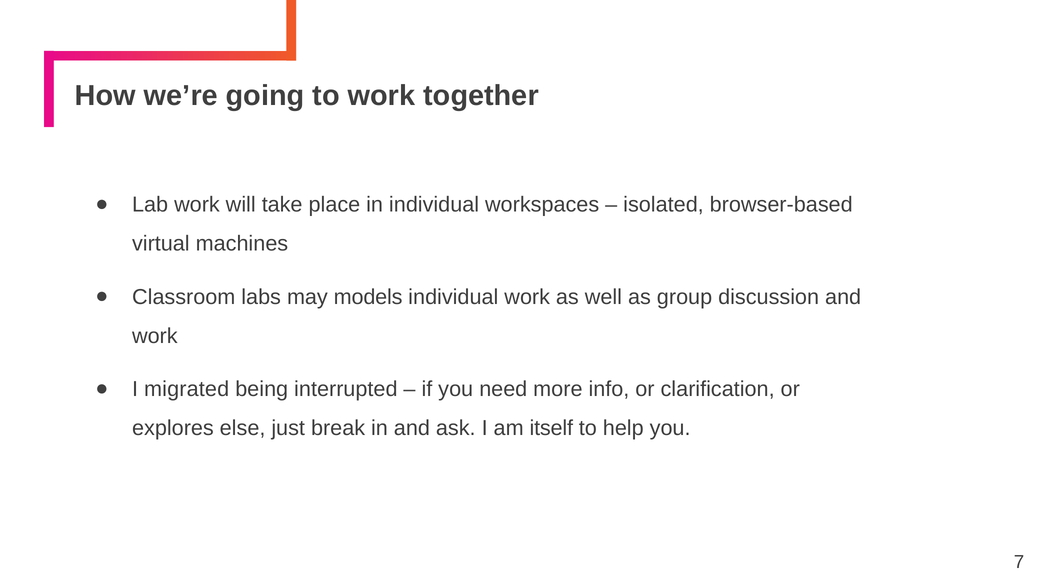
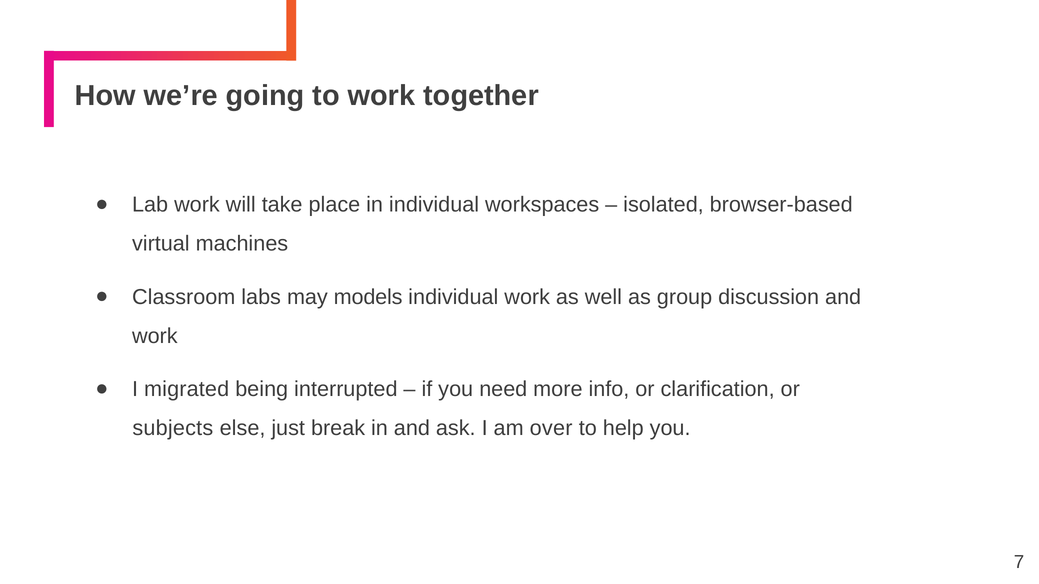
explores: explores -> subjects
itself: itself -> over
